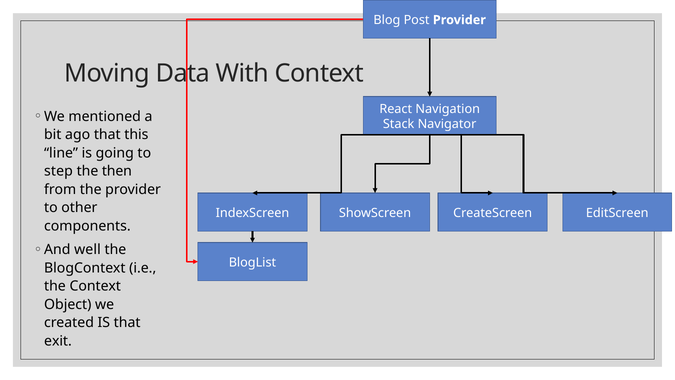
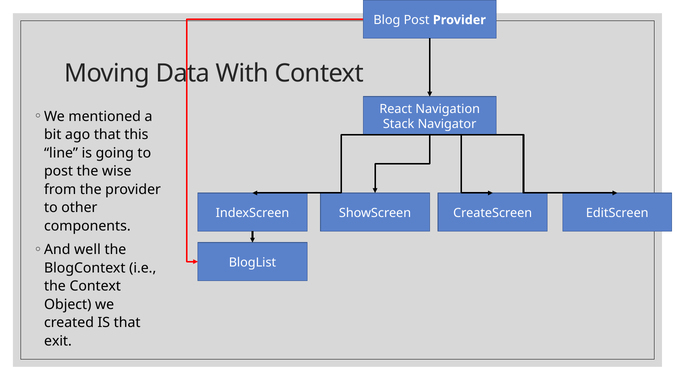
step at (58, 171): step -> post
then: then -> wise
